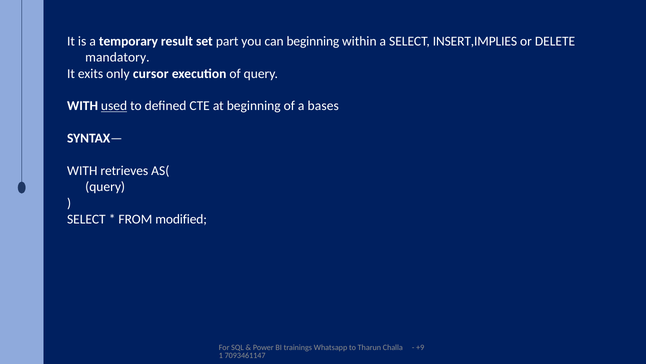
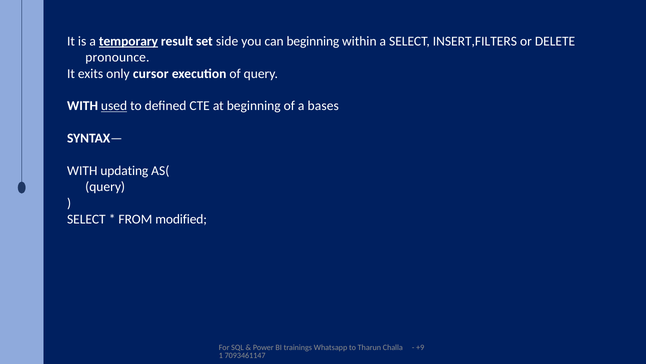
temporary underline: none -> present
part: part -> side
INSERT,IMPLIES: INSERT,IMPLIES -> INSERT,FILTERS
mandatory: mandatory -> pronounce
retrieves: retrieves -> updating
